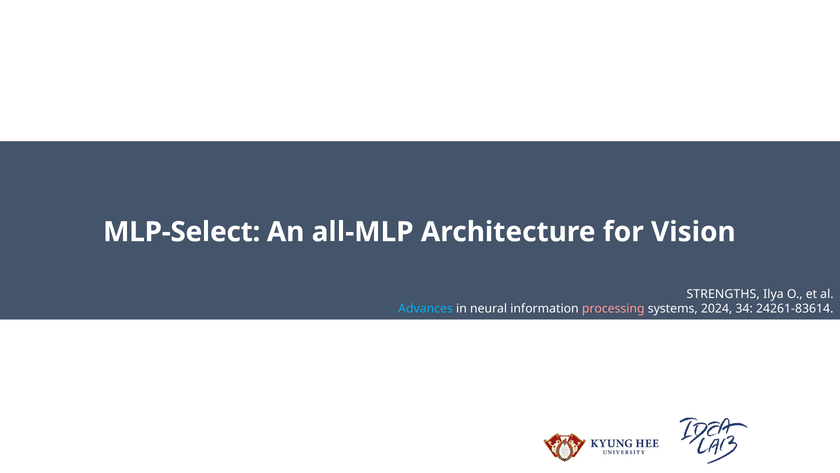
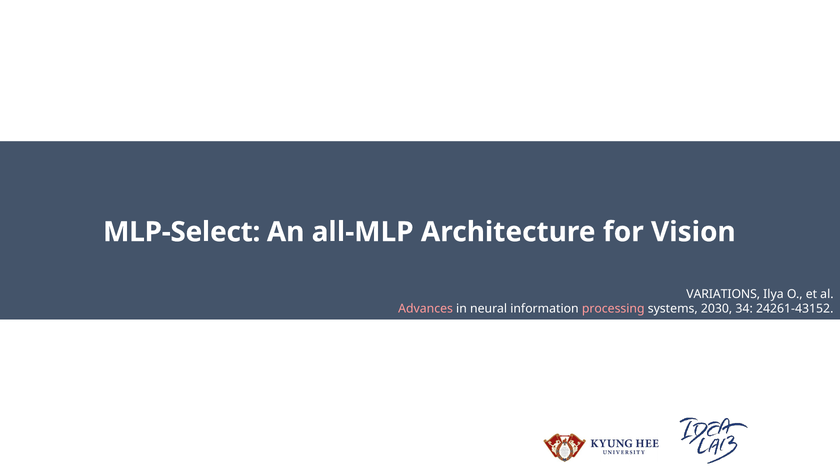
STRENGTHS: STRENGTHS -> VARIATIONS
Advances colour: light blue -> pink
2024: 2024 -> 2030
24261-83614: 24261-83614 -> 24261-43152
